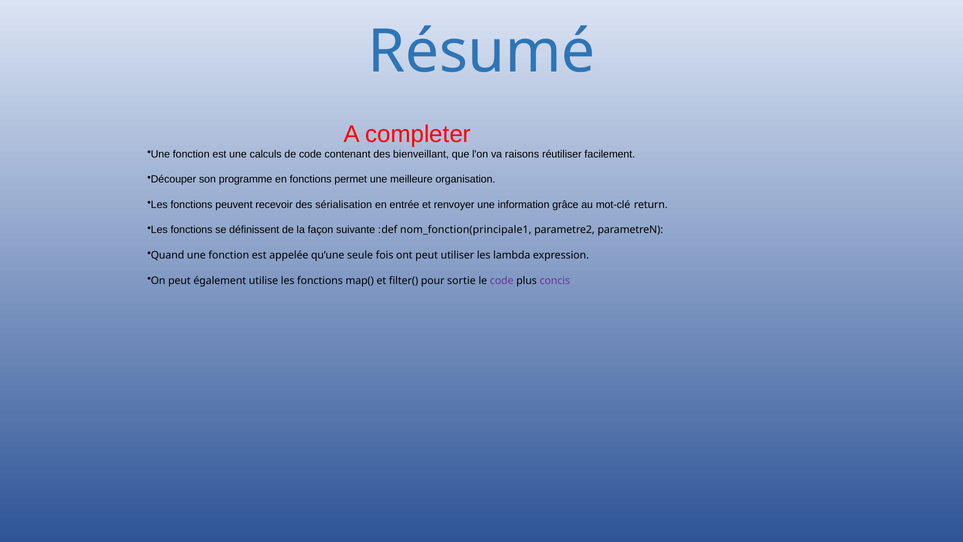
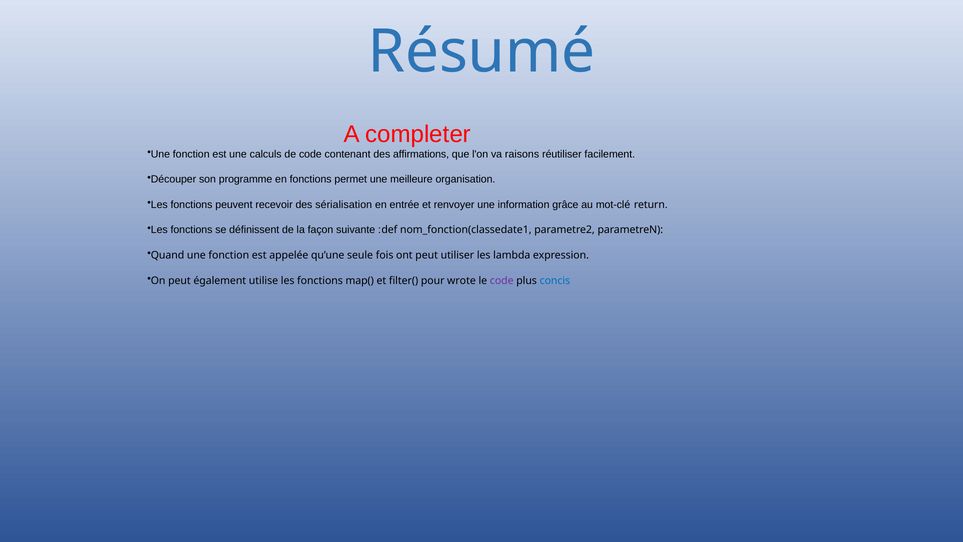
bienveillant: bienveillant -> affirmations
nom_fonction(principale1: nom_fonction(principale1 -> nom_fonction(classedate1
sortie: sortie -> wrote
concis colour: purple -> blue
